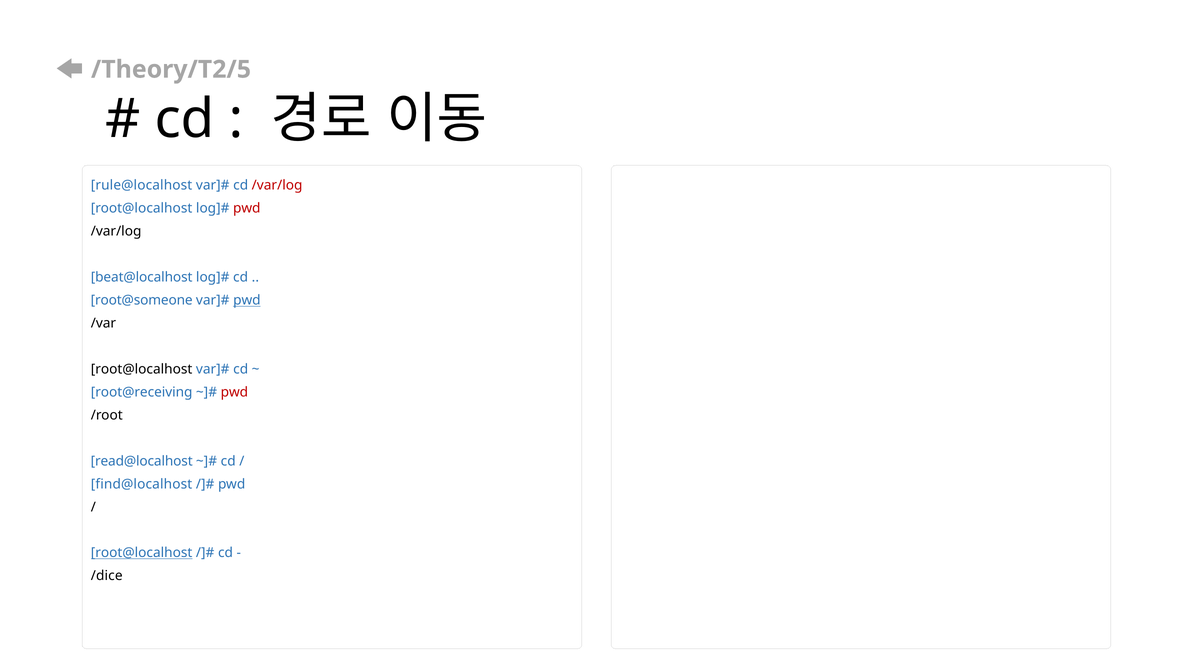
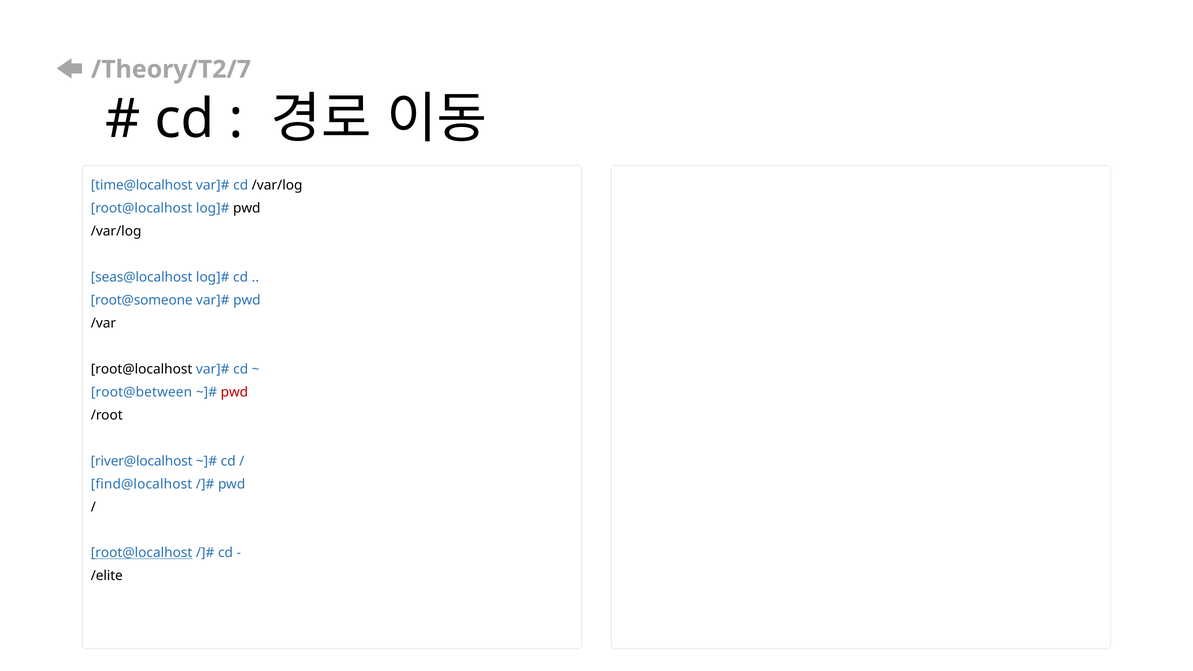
/Theory/T2/5: /Theory/T2/5 -> /Theory/T2/7
rule@localhost: rule@localhost -> time@localhost
/var/log at (277, 185) colour: red -> black
pwd at (247, 208) colour: red -> black
beat@localhost: beat@localhost -> seas@localhost
pwd at (247, 300) underline: present -> none
root@receiving: root@receiving -> root@between
read@localhost: read@localhost -> river@localhost
/dice: /dice -> /elite
